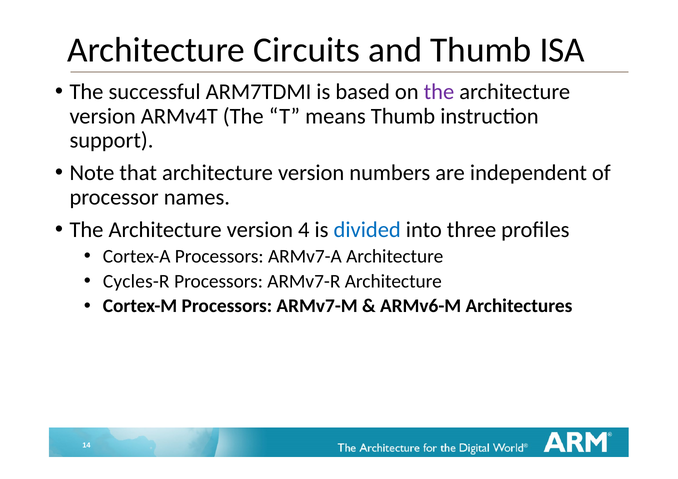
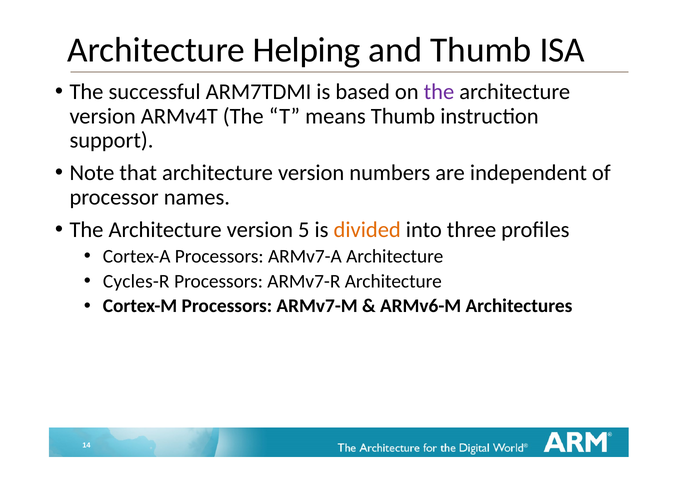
Circuits: Circuits -> Helping
4: 4 -> 5
divided colour: blue -> orange
